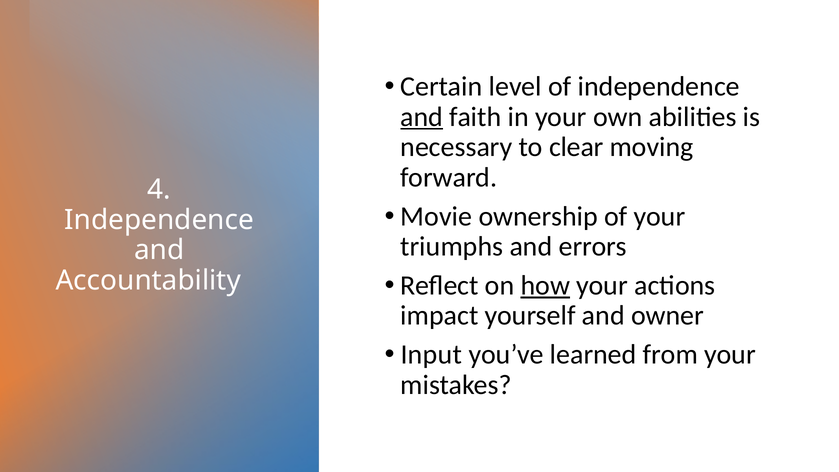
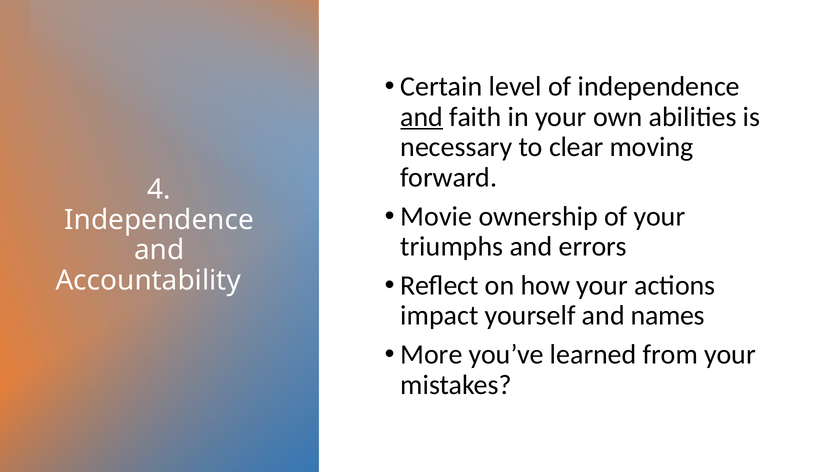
how underline: present -> none
owner: owner -> names
Input: Input -> More
